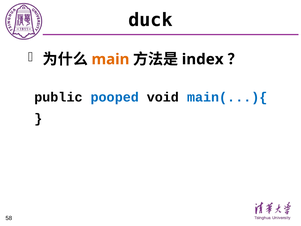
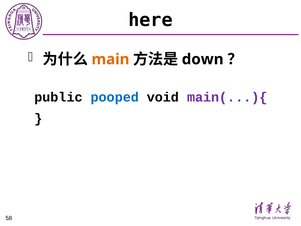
duck: duck -> here
index: index -> down
main(...){ colour: blue -> purple
